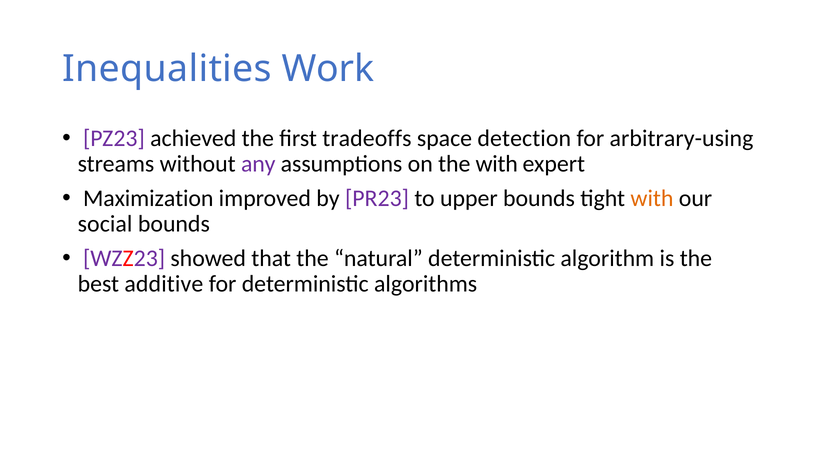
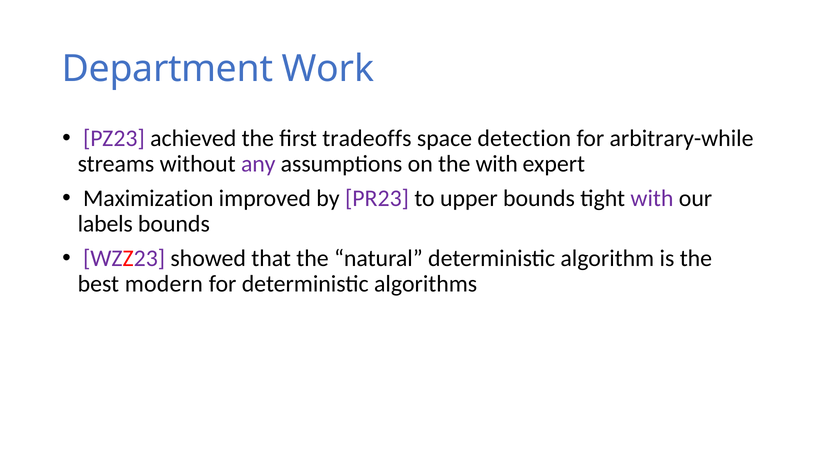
Inequalities: Inequalities -> Department
arbitrary-using: arbitrary-using -> arbitrary-while
with at (652, 198) colour: orange -> purple
social: social -> labels
additive: additive -> modern
